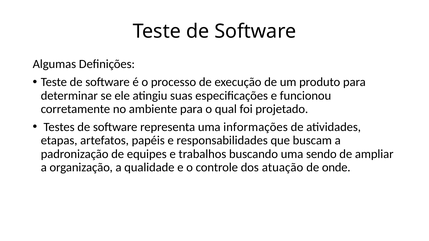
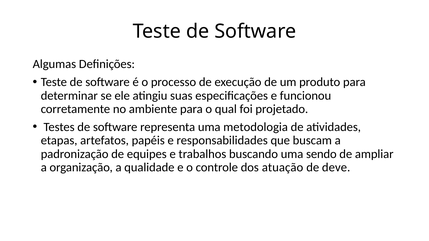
informações: informações -> metodologia
onde: onde -> deve
